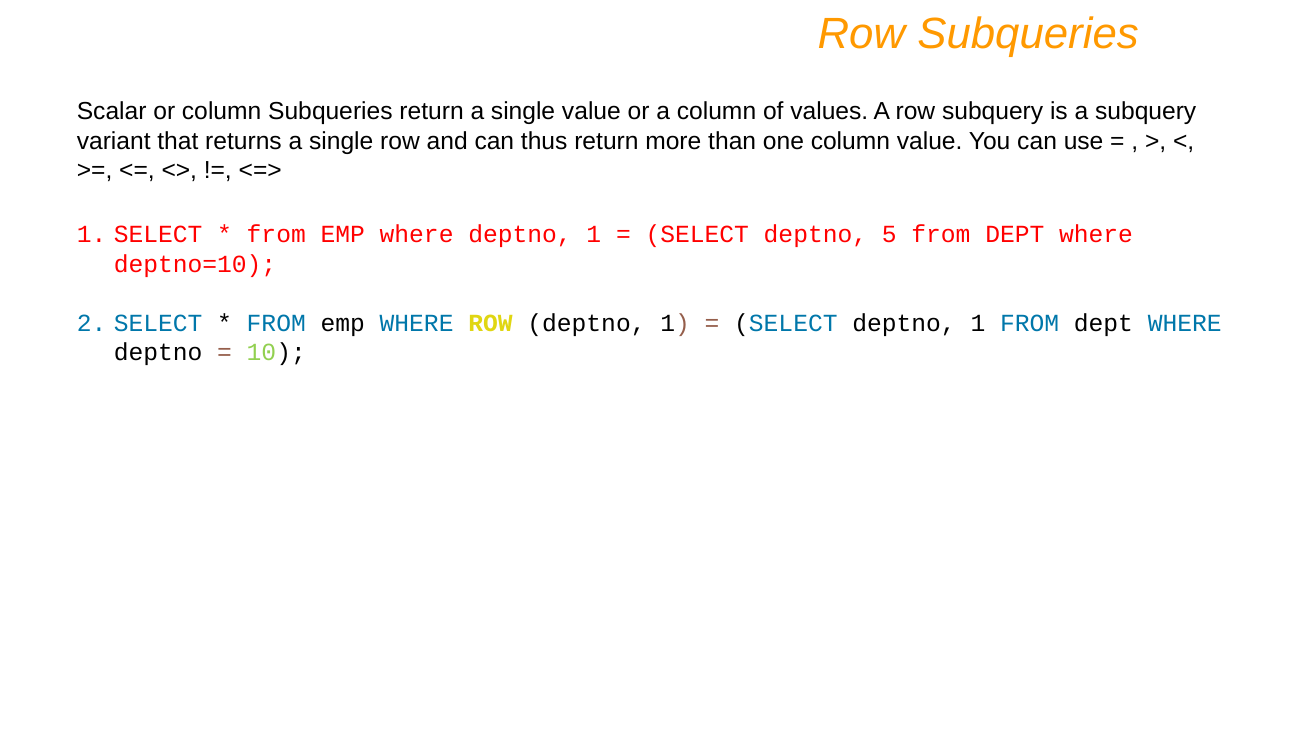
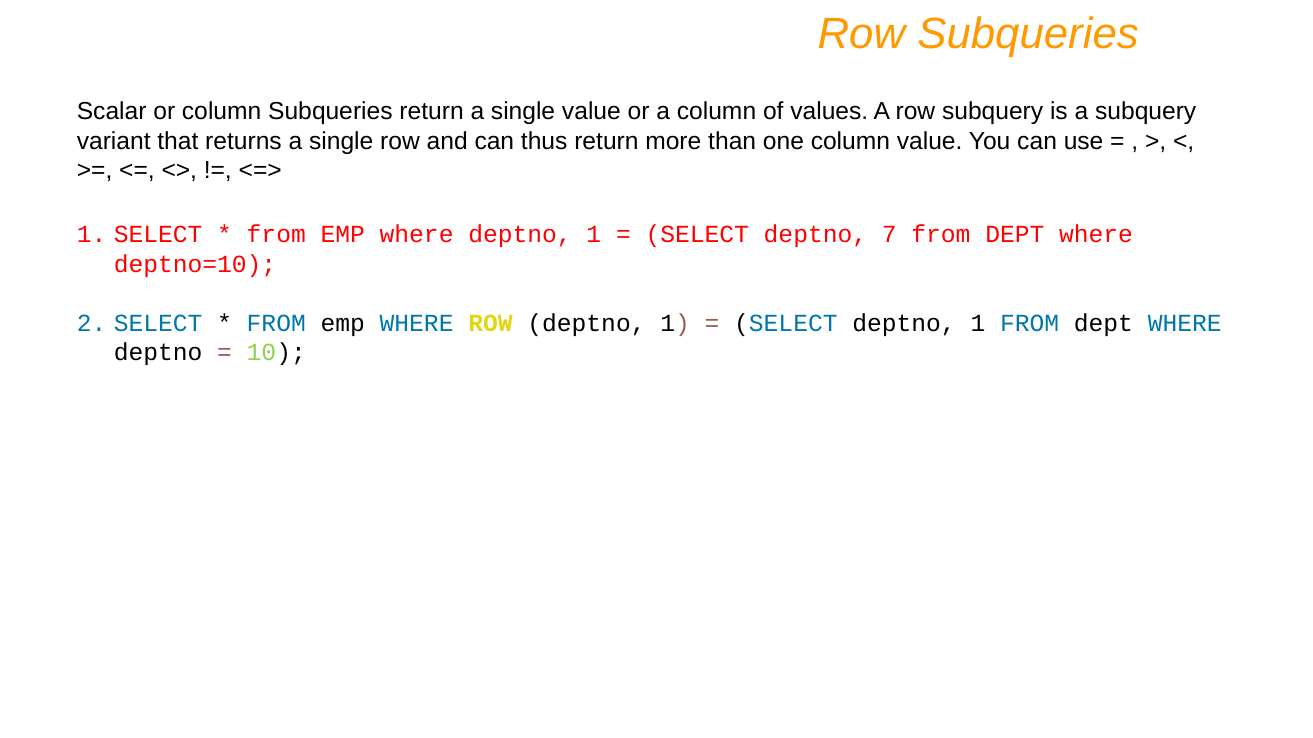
5: 5 -> 7
